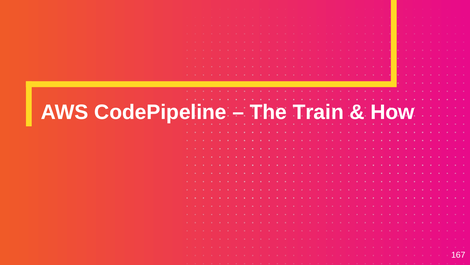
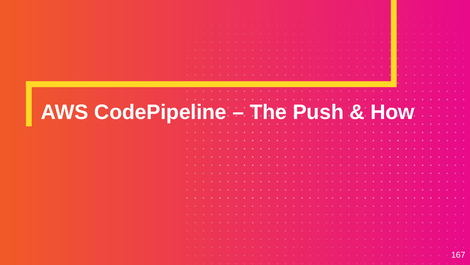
Train: Train -> Push
